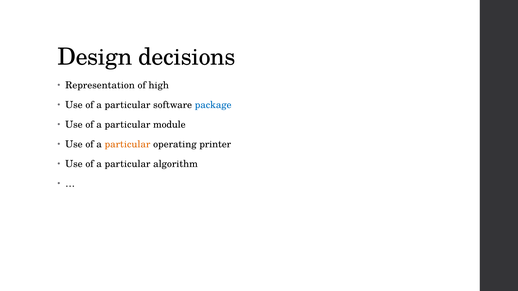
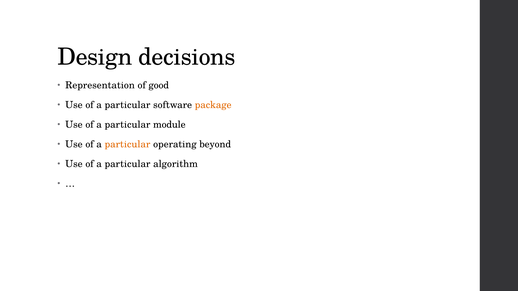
high: high -> good
package colour: blue -> orange
printer: printer -> beyond
